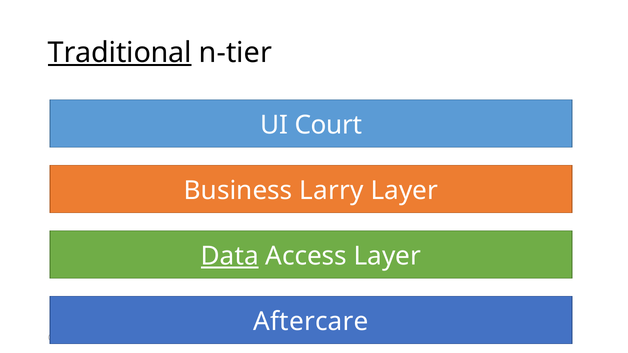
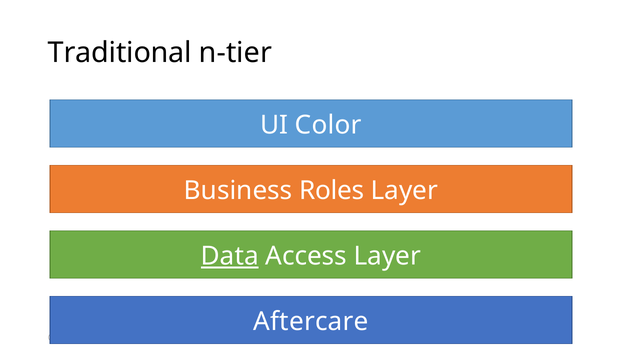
Traditional underline: present -> none
Court: Court -> Color
Larry: Larry -> Roles
